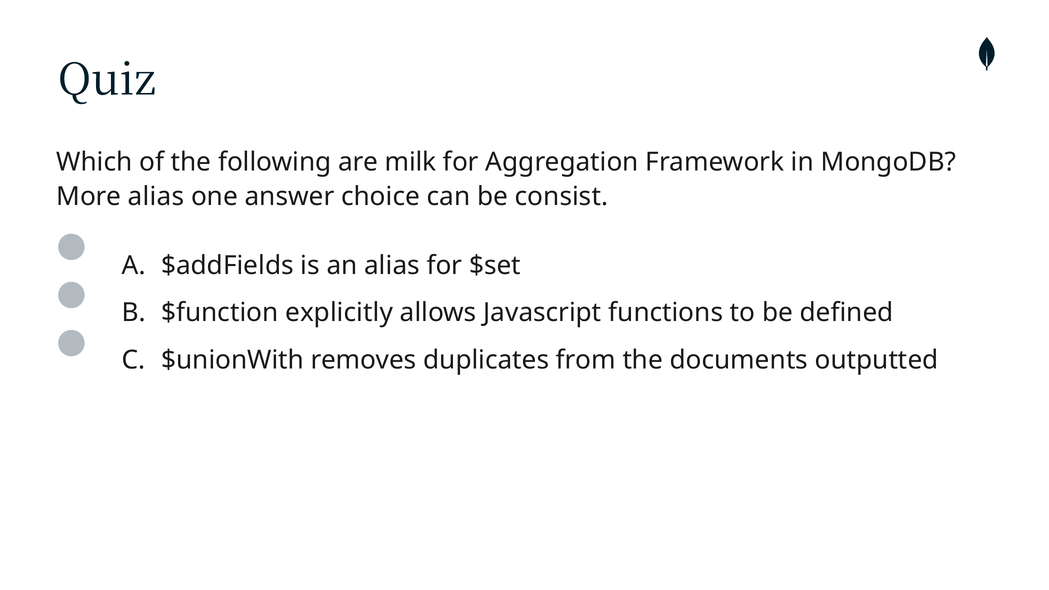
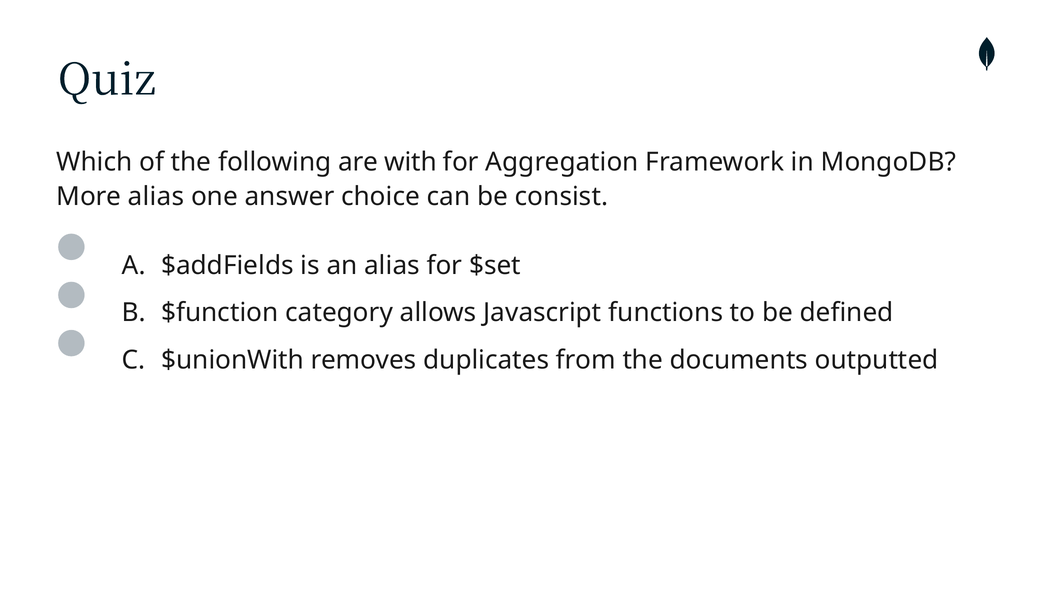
milk: milk -> with
explicitly: explicitly -> category
